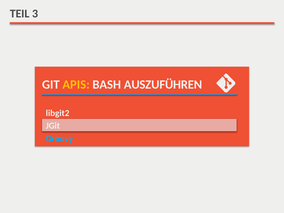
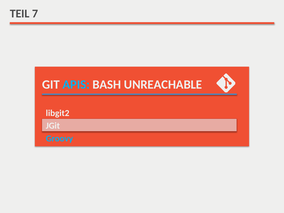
3: 3 -> 7
APIS colour: yellow -> light blue
AUSZUFÜHREN: AUSZUFÜHREN -> UNREACHABLE
